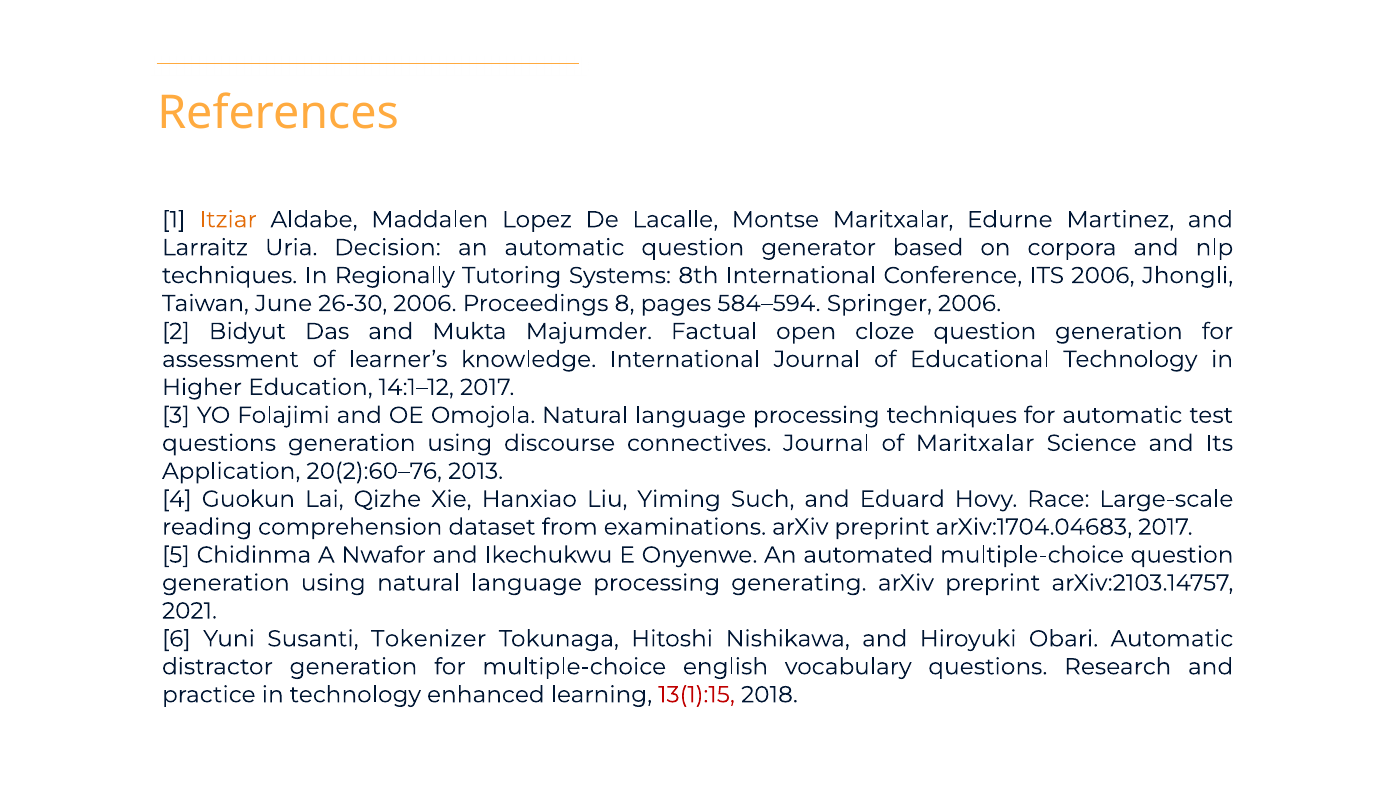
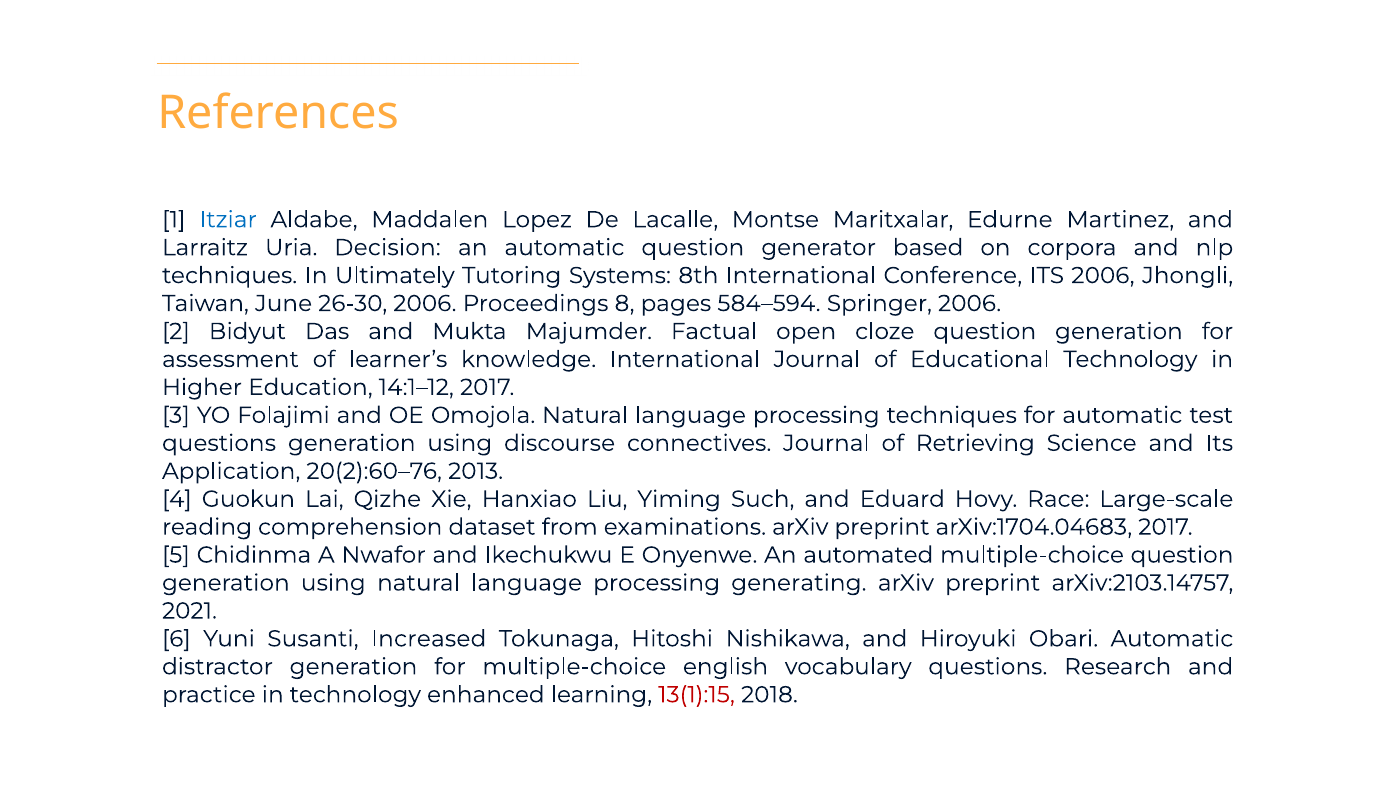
Itziar colour: orange -> blue
Regionally: Regionally -> Ultimately
of Maritxalar: Maritxalar -> Retrieving
Tokenizer: Tokenizer -> Increased
